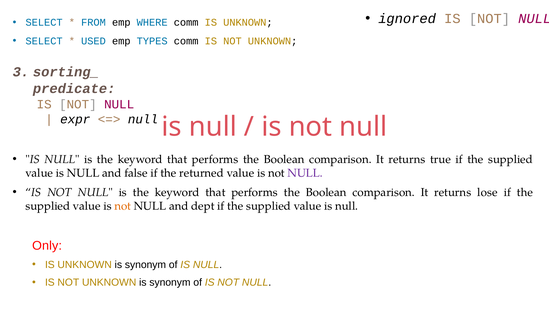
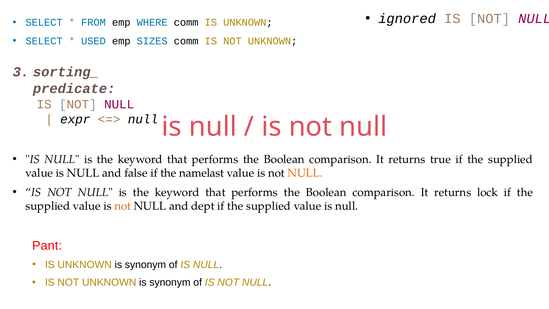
TYPES: TYPES -> SIZES
returned: returned -> namelast
NULL at (305, 173) colour: purple -> orange
lose: lose -> lock
Only: Only -> Pant
